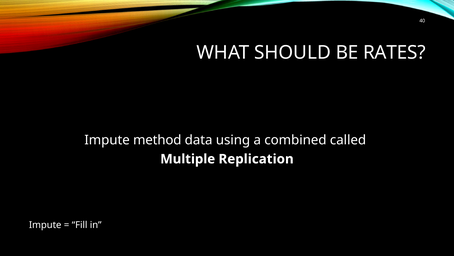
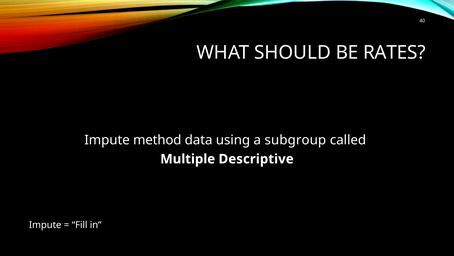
combined: combined -> subgroup
Replication: Replication -> Descriptive
